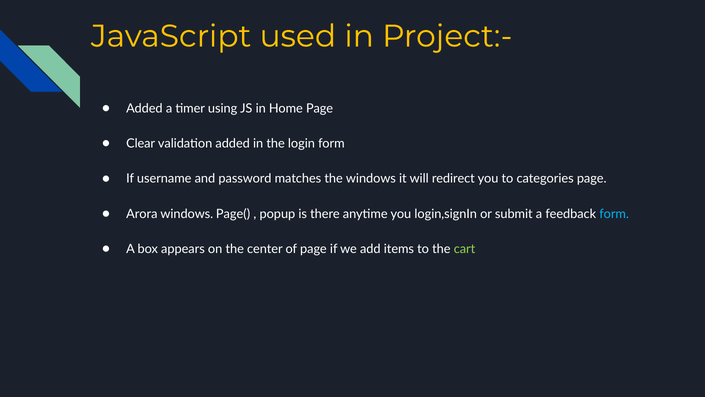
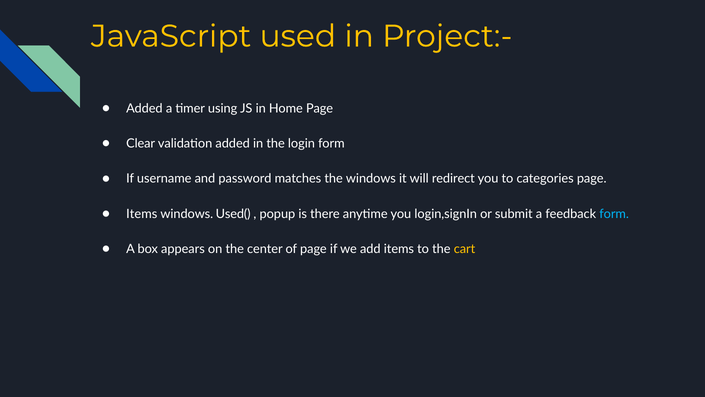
Arora at (142, 214): Arora -> Items
Page(: Page( -> Used(
cart colour: light green -> yellow
